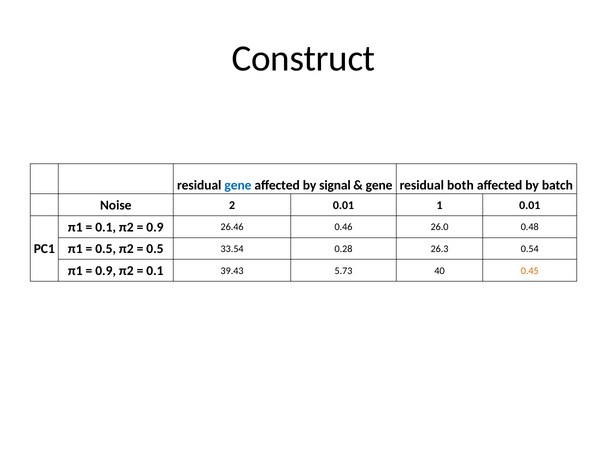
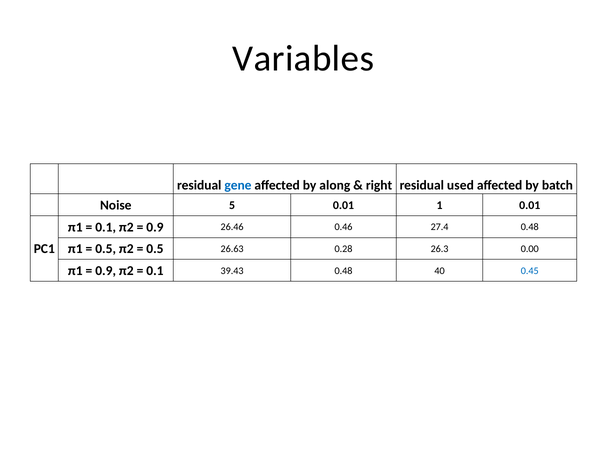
Construct: Construct -> Variables
signal: signal -> along
gene at (379, 186): gene -> right
both: both -> used
2: 2 -> 5
26.0: 26.0 -> 27.4
33.54: 33.54 -> 26.63
0.54: 0.54 -> 0.00
39.43 5.73: 5.73 -> 0.48
0.45 colour: orange -> blue
